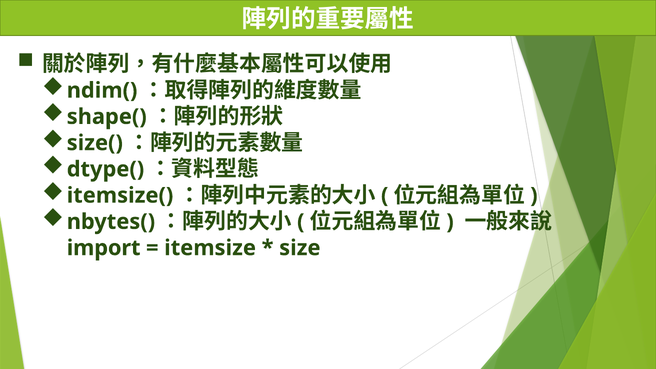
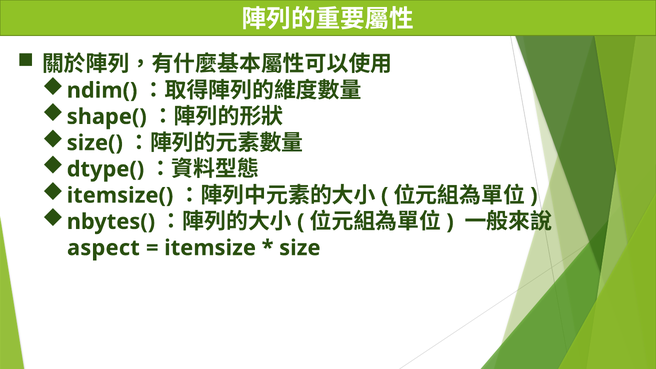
import: import -> aspect
